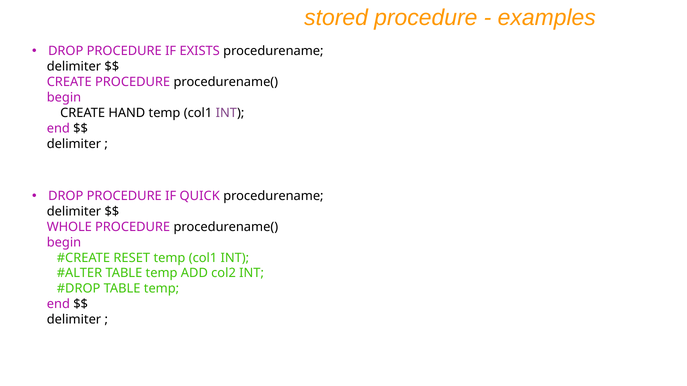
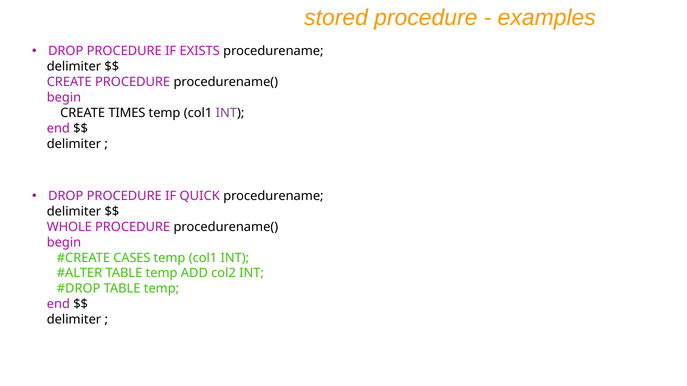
HAND: HAND -> TIMES
RESET: RESET -> CASES
